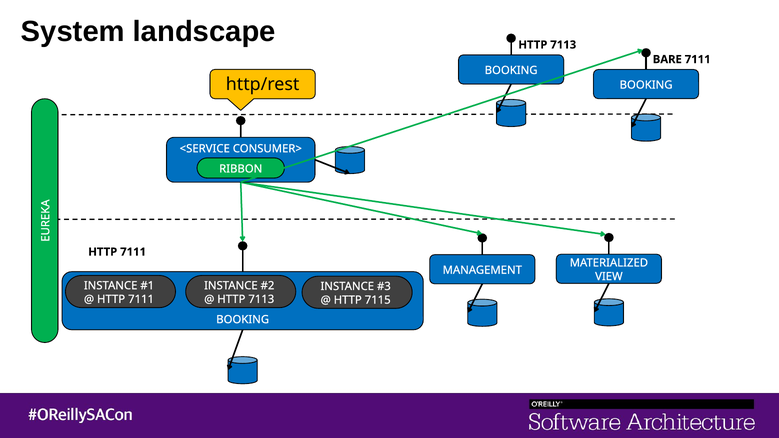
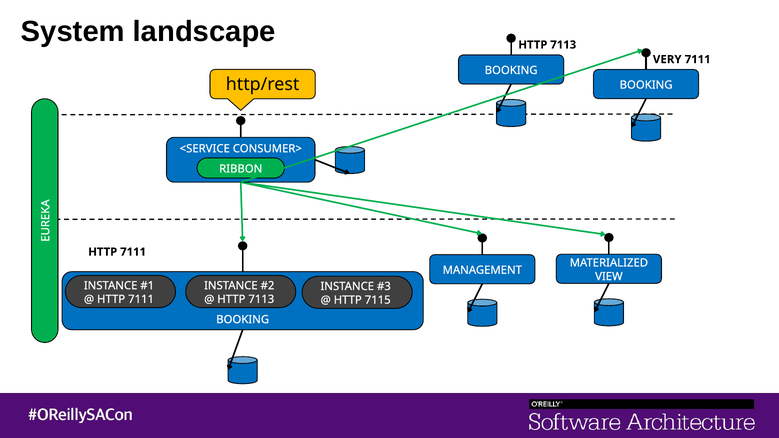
BARE: BARE -> VERY
